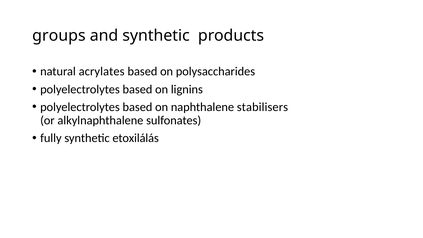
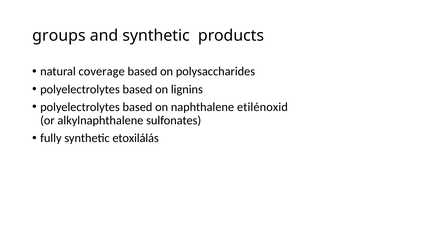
acrylates: acrylates -> coverage
stabilisers: stabilisers -> etilénoxid
